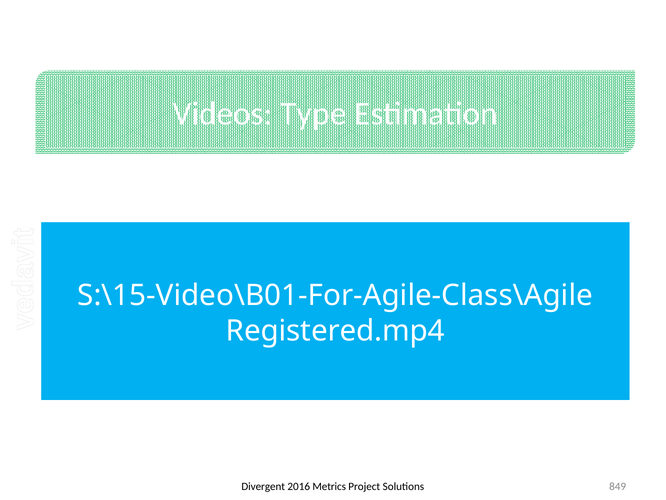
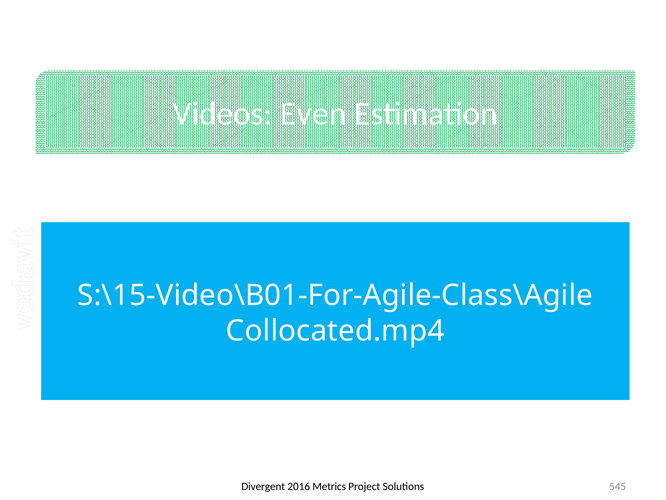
Type: Type -> Even
Registered.mp4: Registered.mp4 -> Collocated.mp4
849: 849 -> 545
